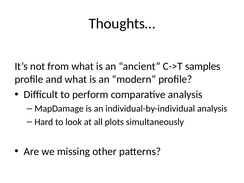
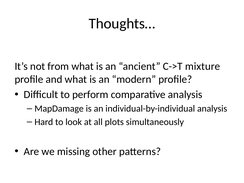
samples: samples -> mixture
